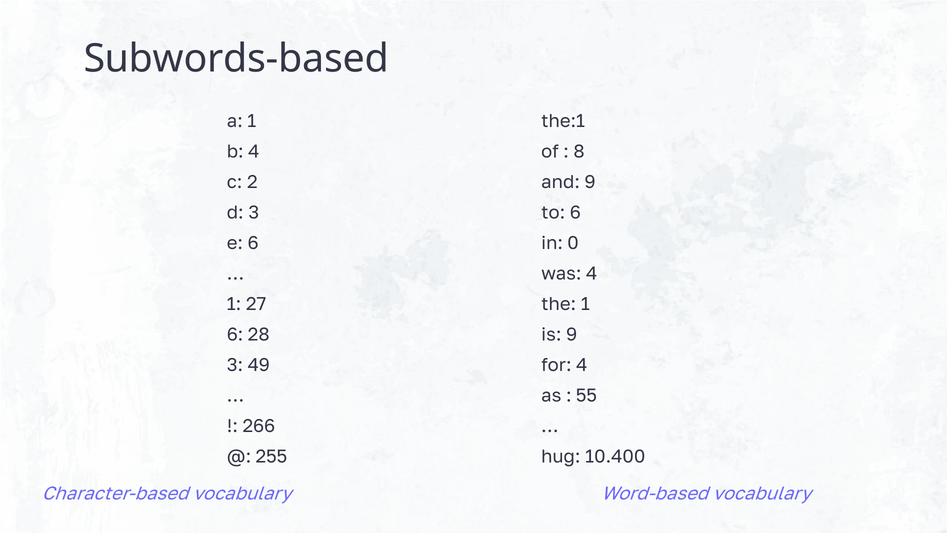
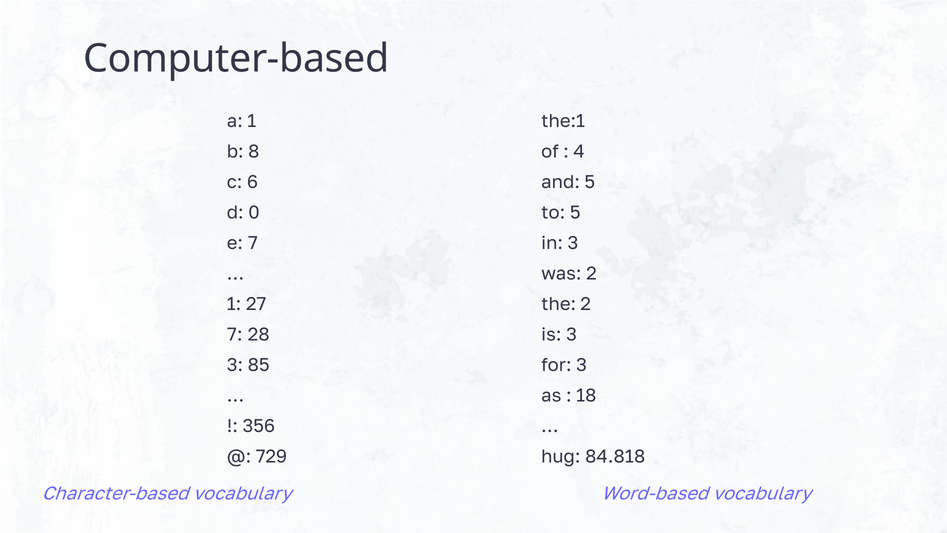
Subwords-based: Subwords-based -> Computer-based
b 4: 4 -> 8
8: 8 -> 4
2: 2 -> 6
and 9: 9 -> 5
d 3: 3 -> 0
to 6: 6 -> 5
e 6: 6 -> 7
in 0: 0 -> 3
was 4: 4 -> 2
the 1: 1 -> 2
6 at (235, 335): 6 -> 7
is 9: 9 -> 3
49: 49 -> 85
for 4: 4 -> 3
55: 55 -> 18
266: 266 -> 356
255: 255 -> 729
10.400: 10.400 -> 84.818
